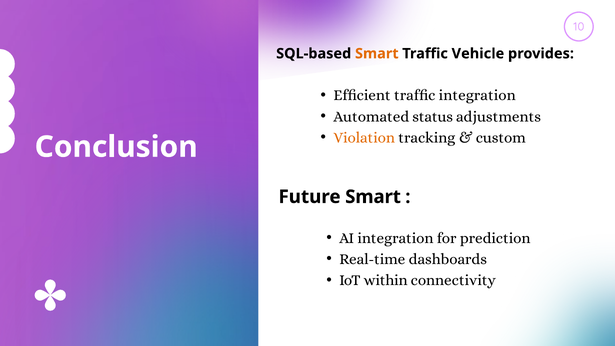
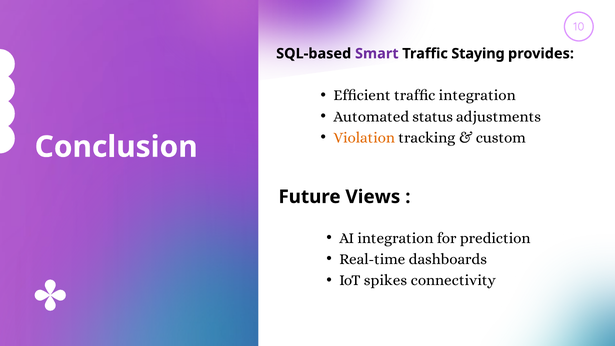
Smart at (377, 54) colour: orange -> purple
Vehicle: Vehicle -> Staying
Future Smart: Smart -> Views
within: within -> spikes
